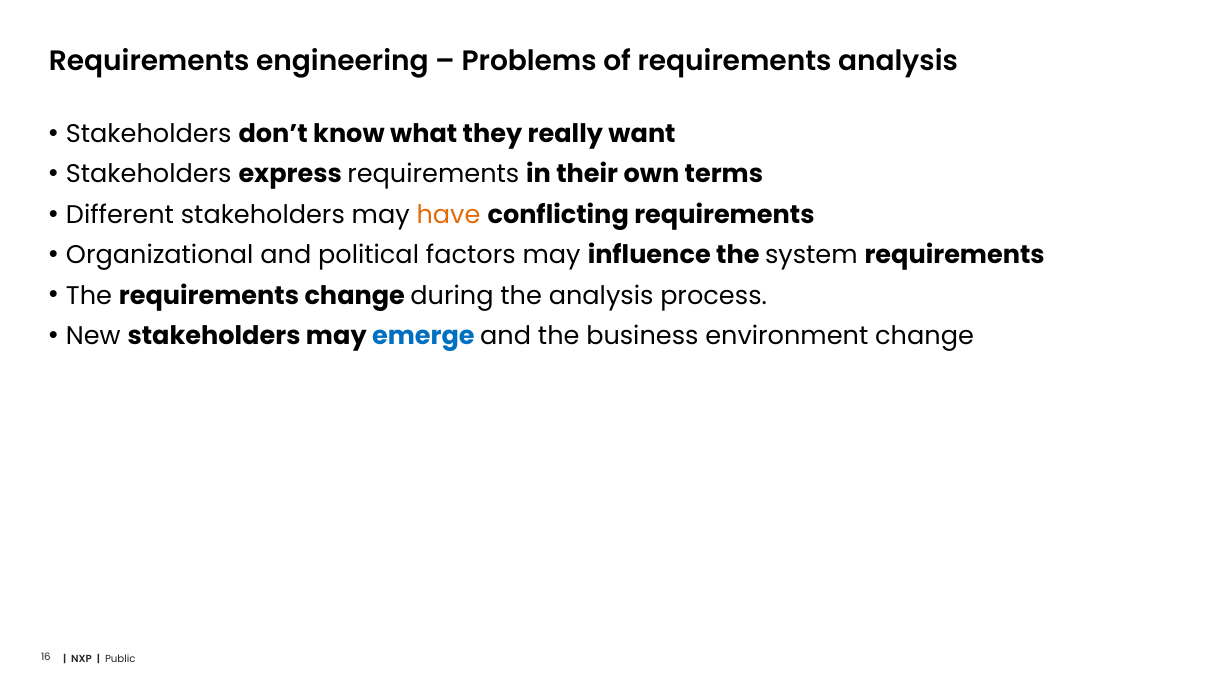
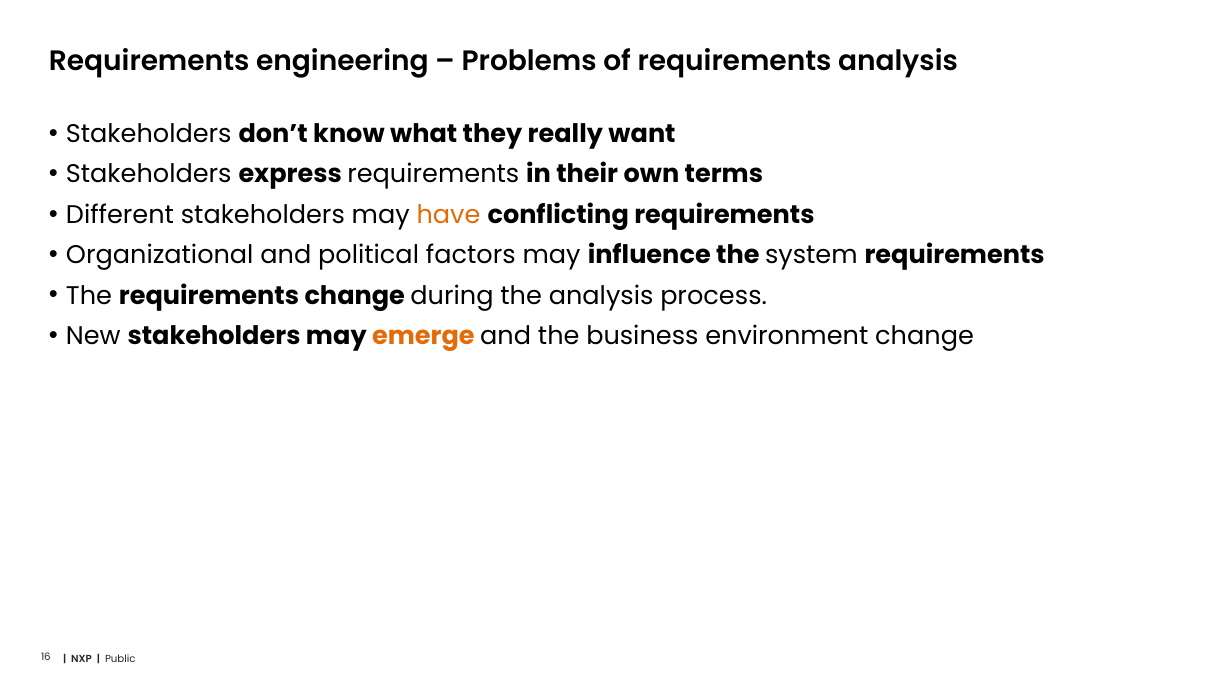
emerge colour: blue -> orange
